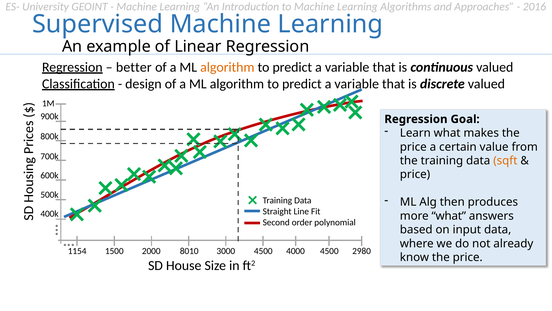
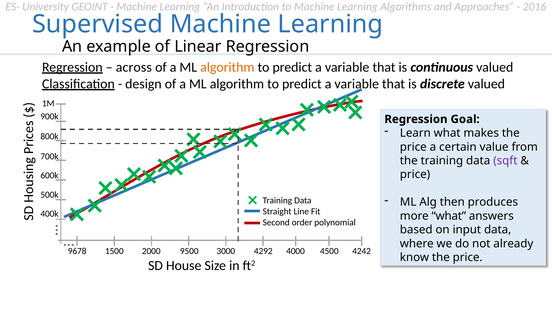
better: better -> across
sqft colour: orange -> purple
1154: 1154 -> 9678
8010: 8010 -> 9500
3000 4500: 4500 -> 4292
2980: 2980 -> 4242
